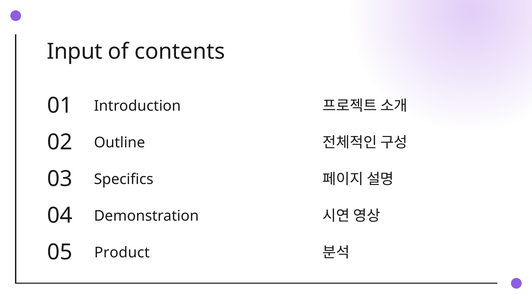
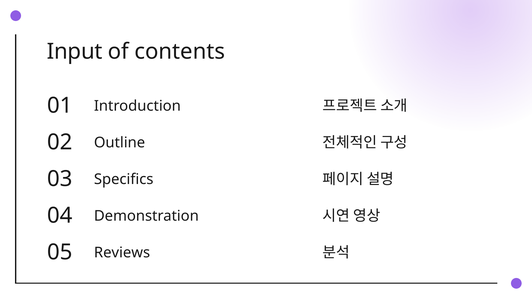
Product: Product -> Reviews
